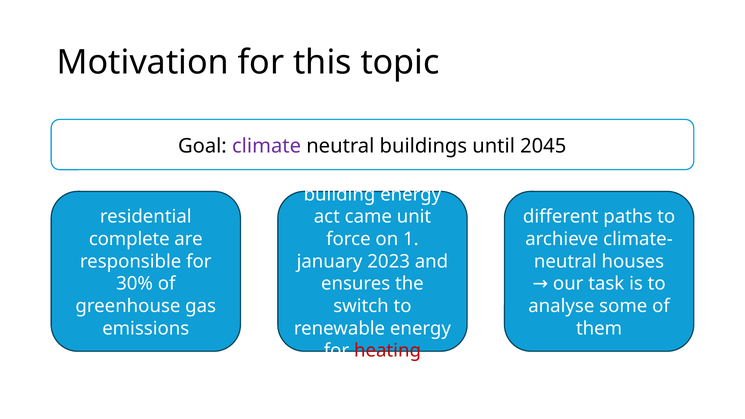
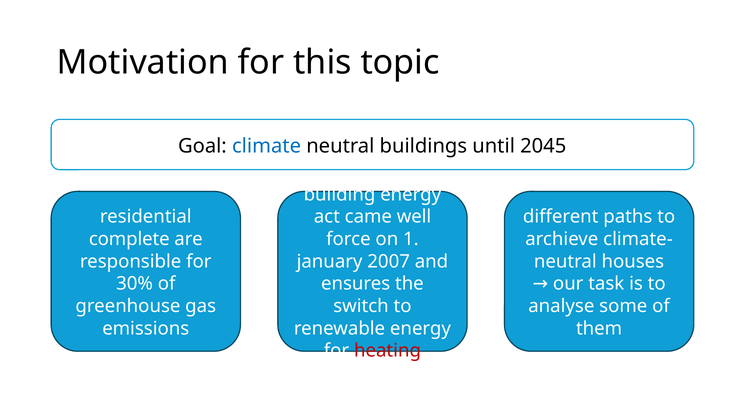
climate colour: purple -> blue
unit: unit -> well
2023: 2023 -> 2007
